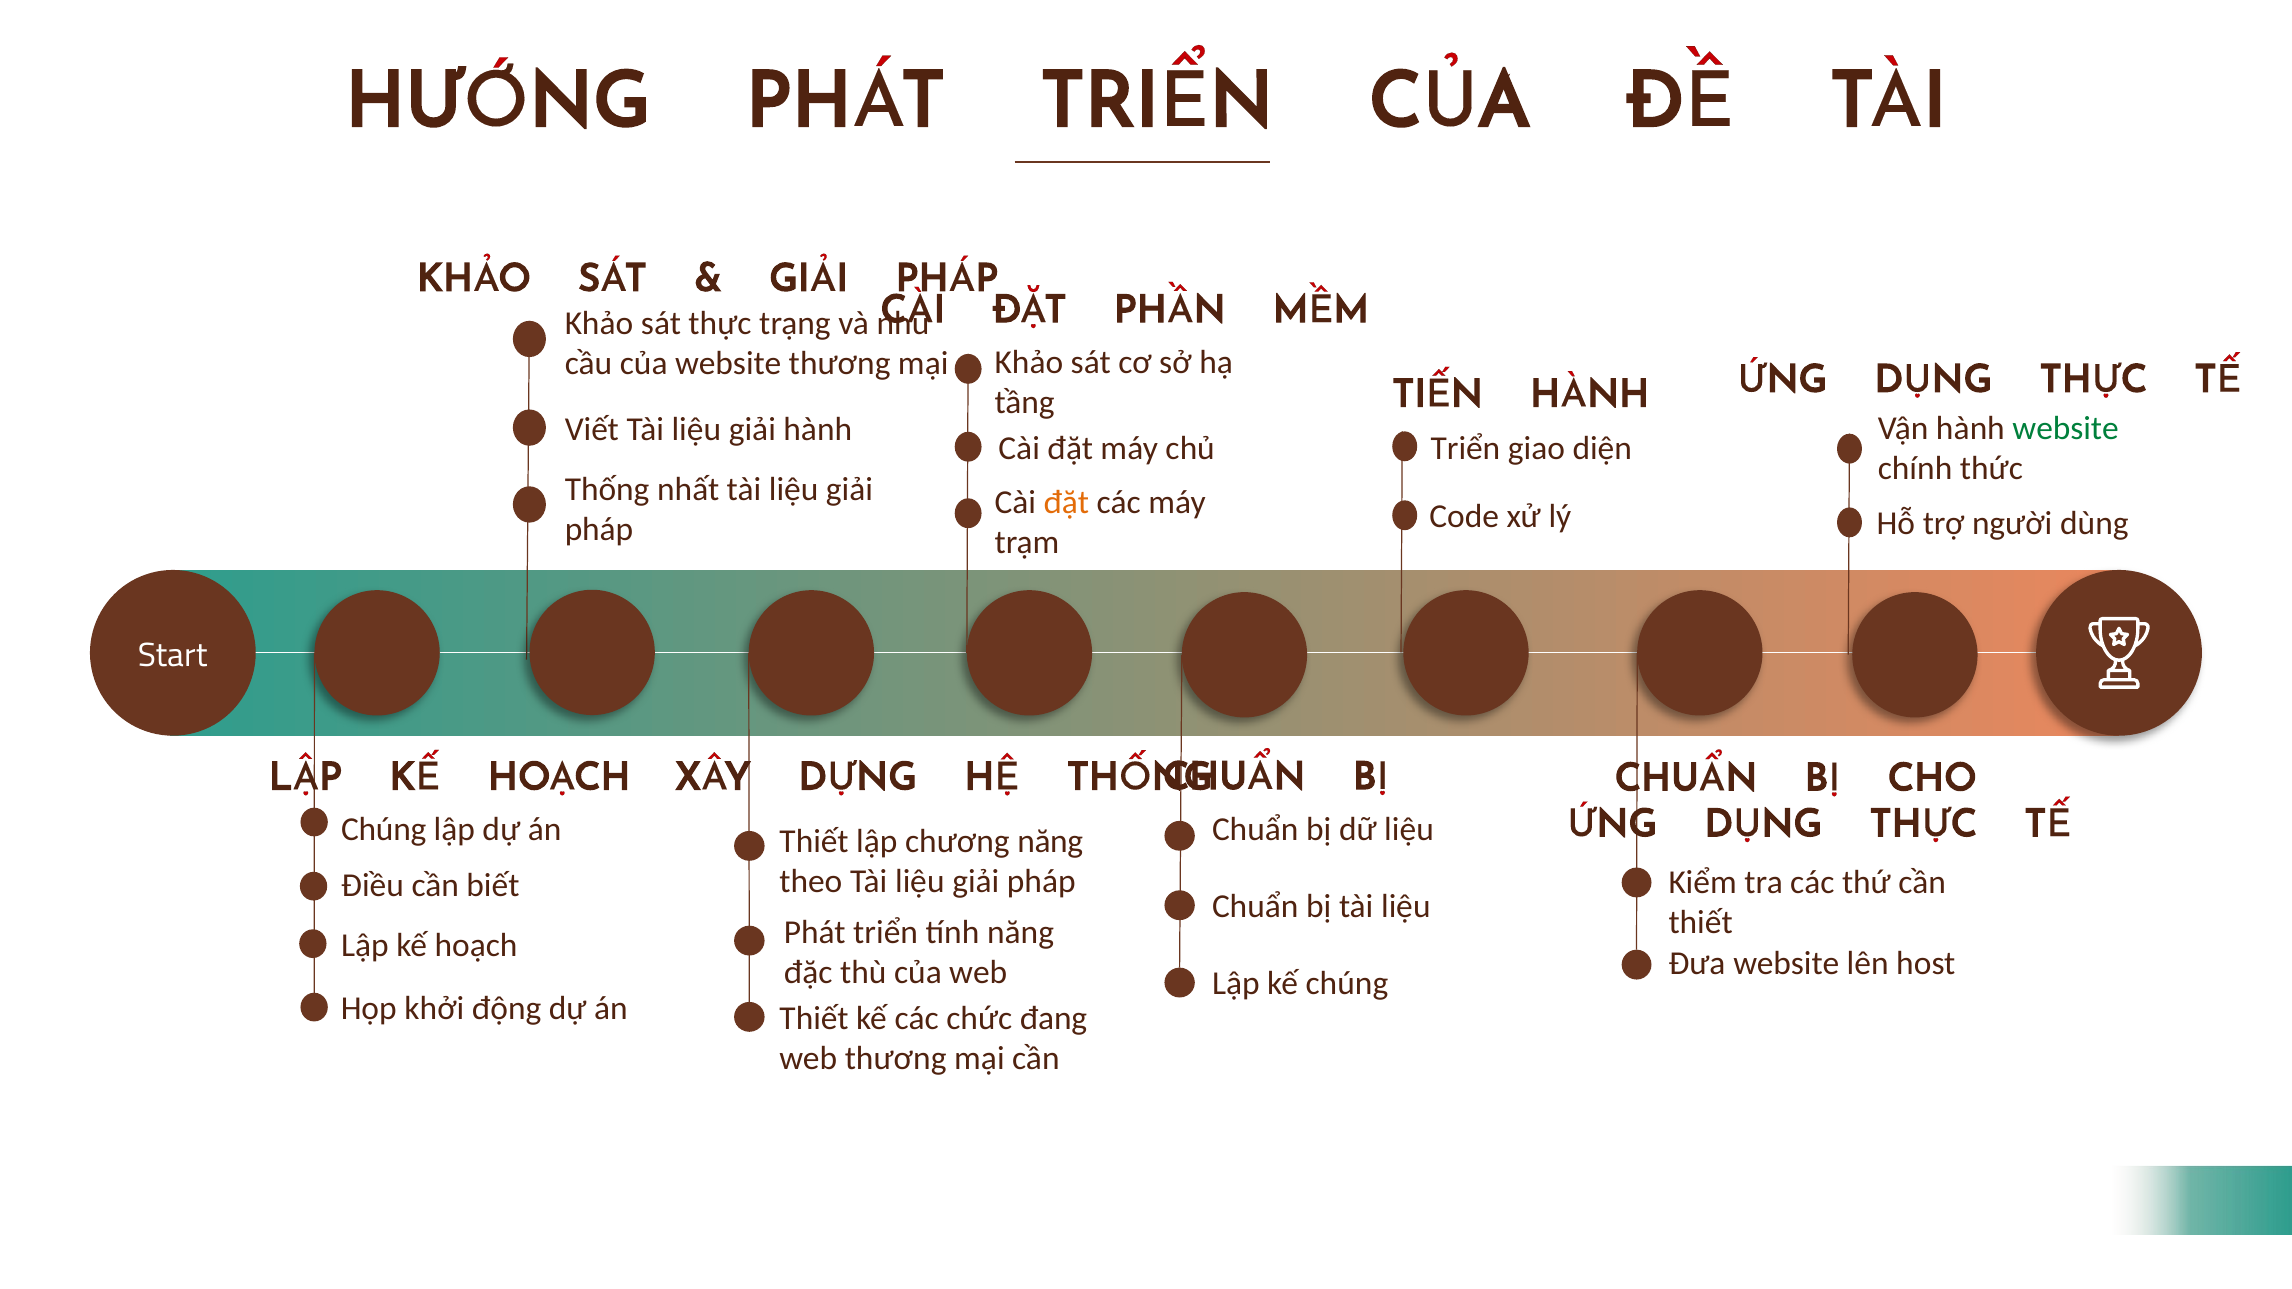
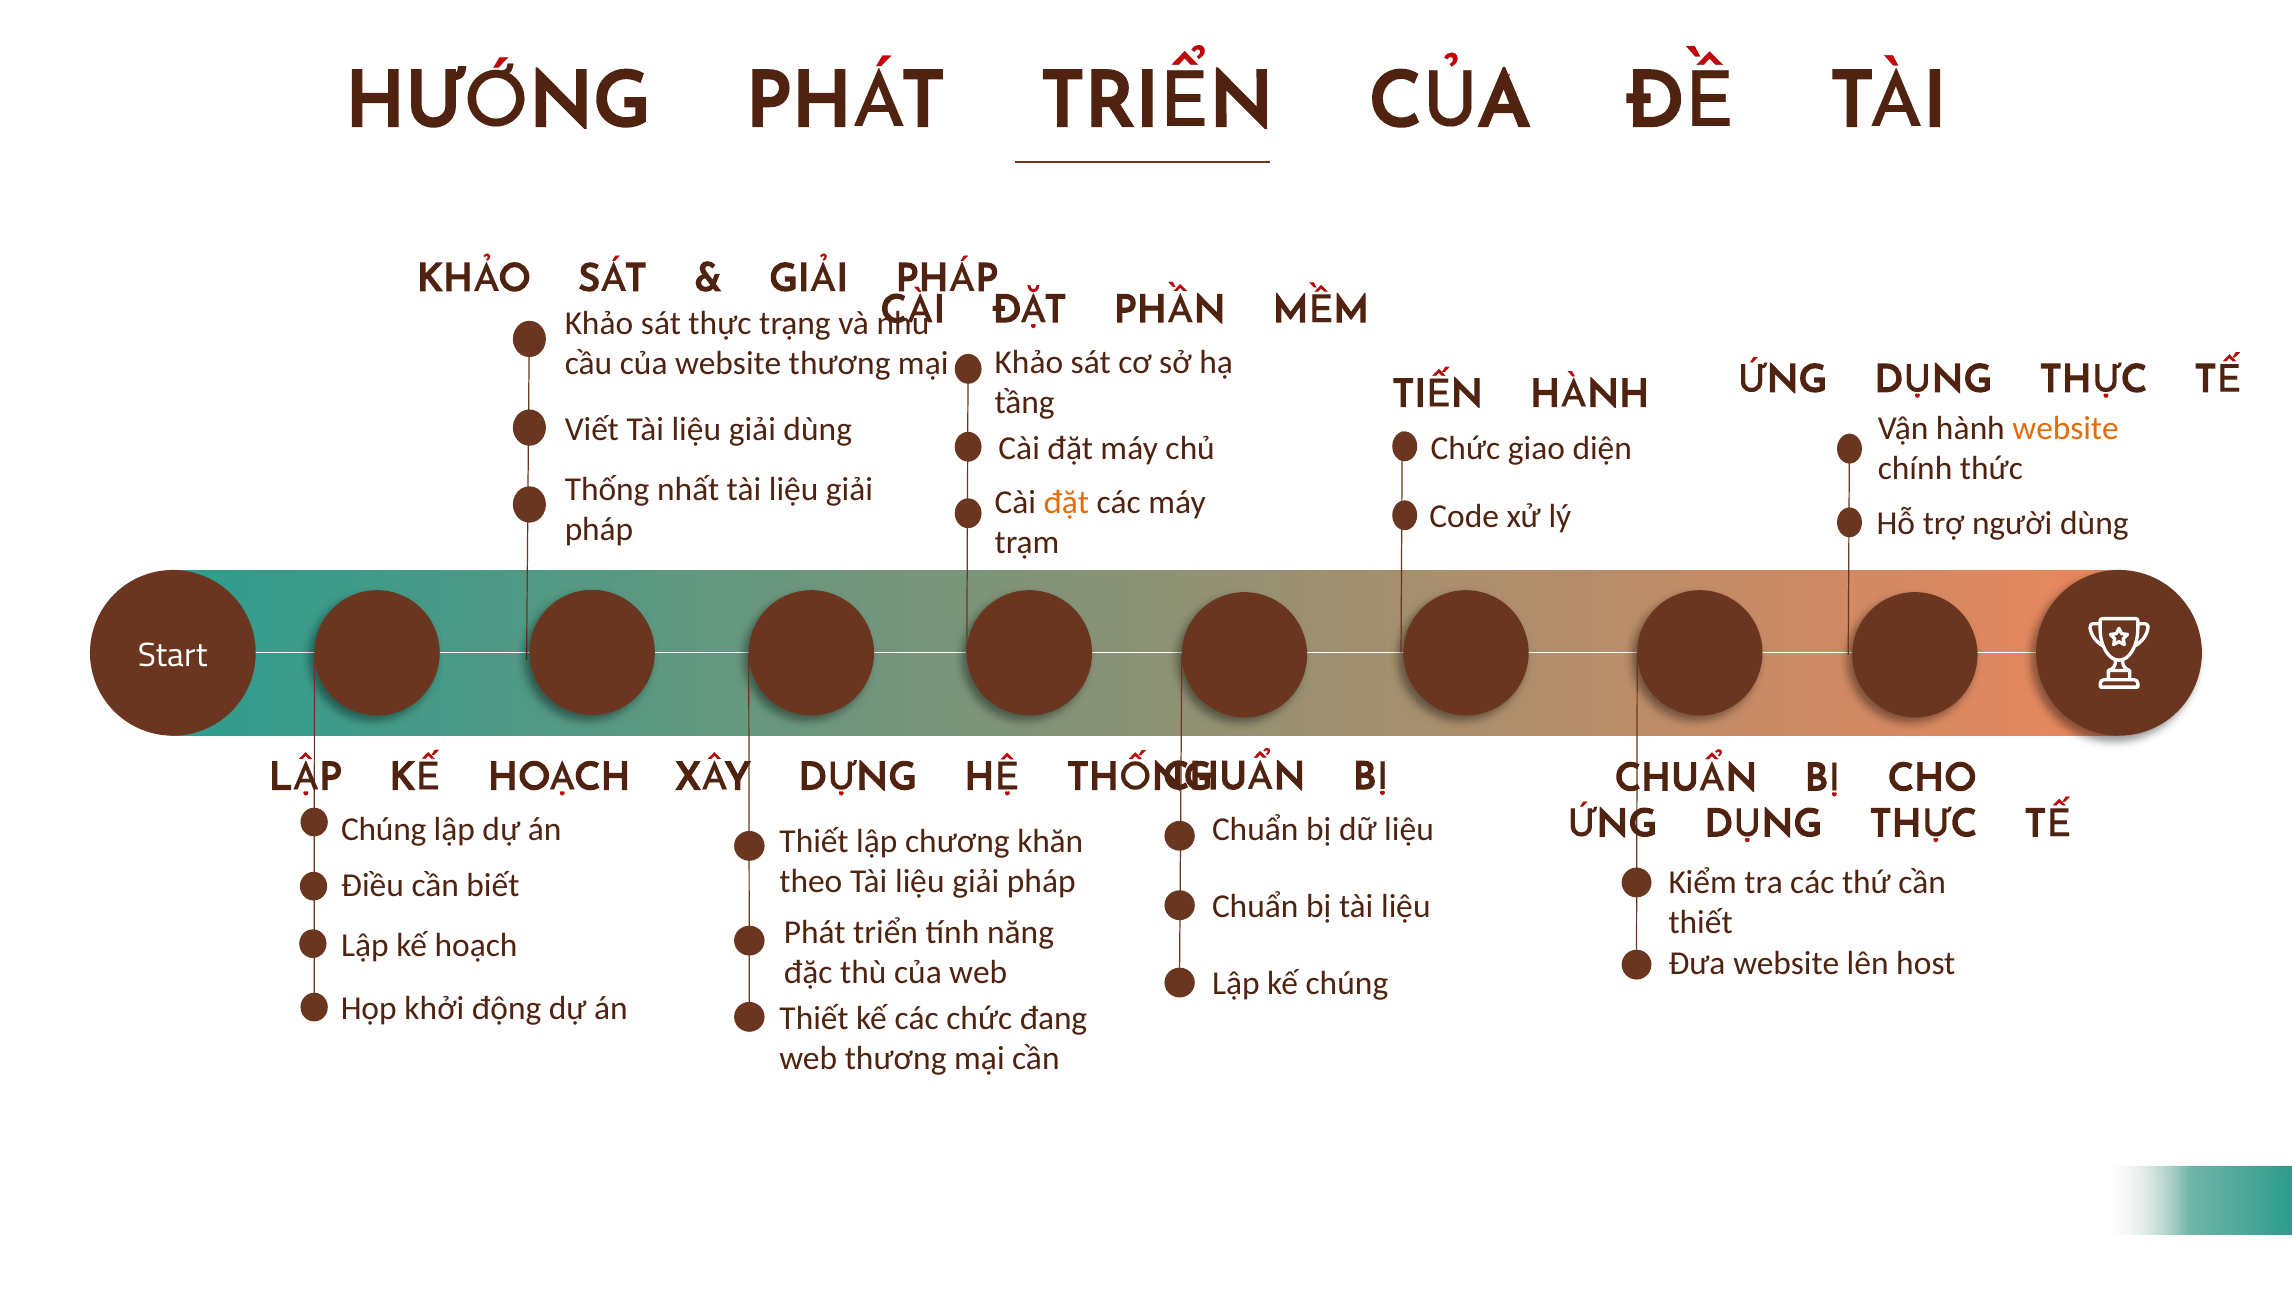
website at (2066, 429) colour: green -> orange
giải hành: hành -> dùng
Triển at (1465, 448): Triển -> Chức
chương năng: năng -> khăn
